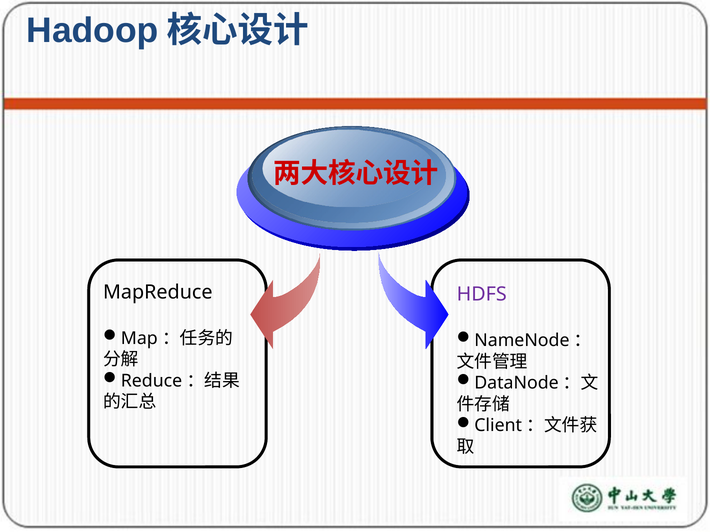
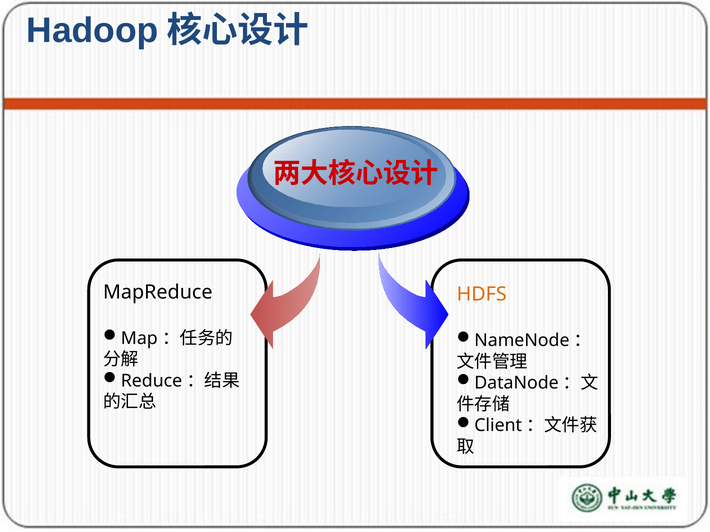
HDFS colour: purple -> orange
